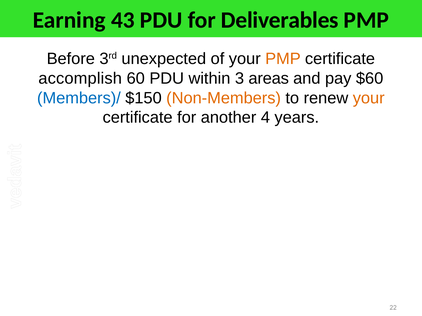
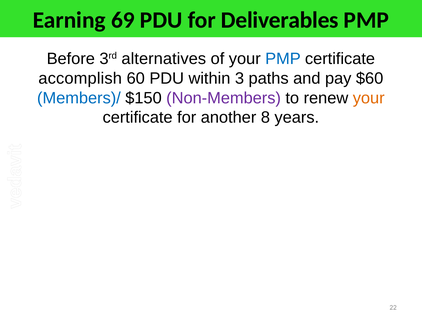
43: 43 -> 69
unexpected: unexpected -> alternatives
PMP at (283, 59) colour: orange -> blue
areas: areas -> paths
Non-Members colour: orange -> purple
4: 4 -> 8
